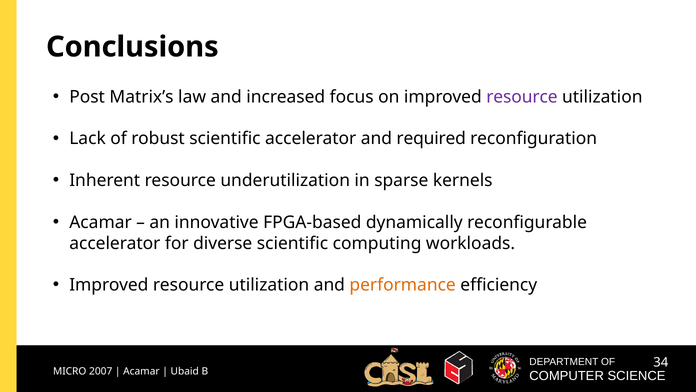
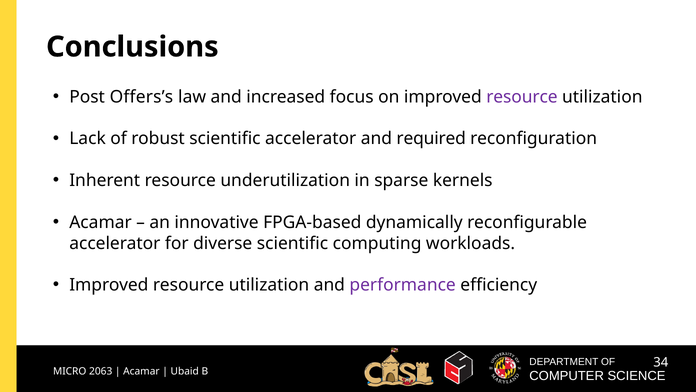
Matrix’s: Matrix’s -> Offers’s
performance colour: orange -> purple
2007: 2007 -> 2063
